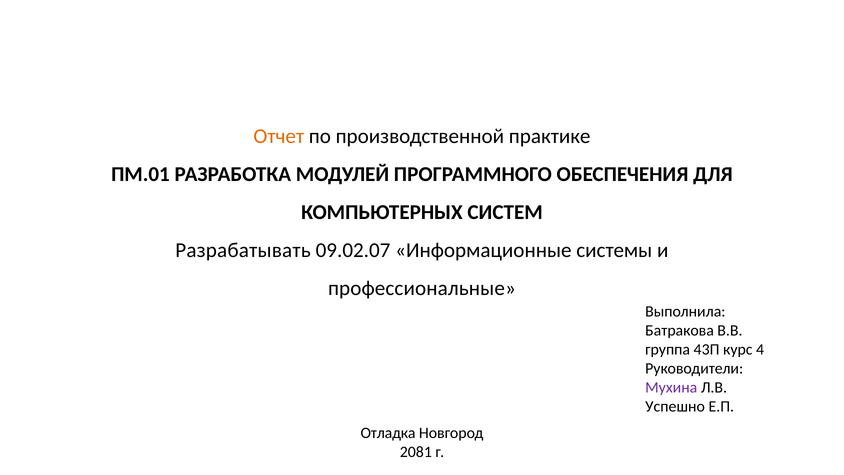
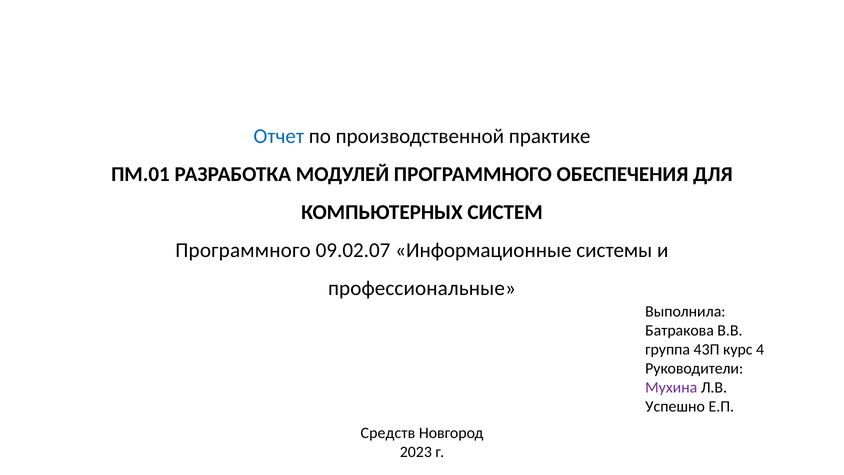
Отчет colour: orange -> blue
Разрабатывать at (243, 250): Разрабатывать -> Программного
Отладка: Отладка -> Средств
2081: 2081 -> 2023
